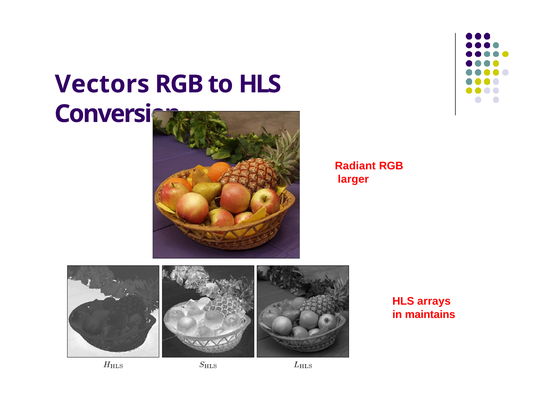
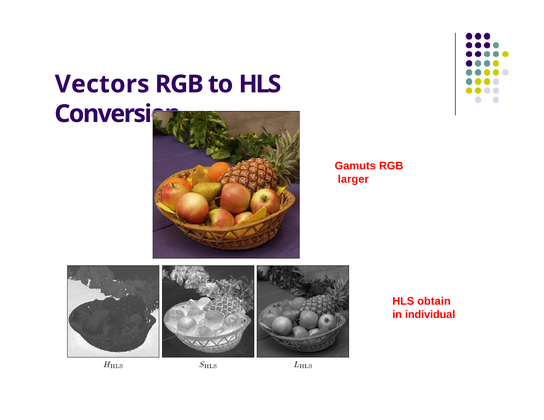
Radiant: Radiant -> Gamuts
arrays: arrays -> obtain
maintains: maintains -> individual
